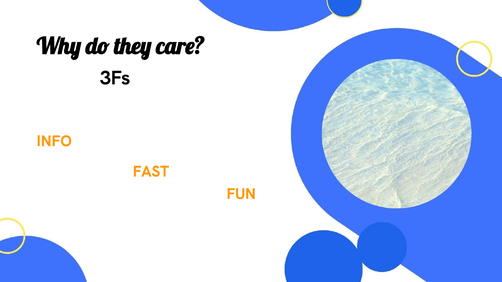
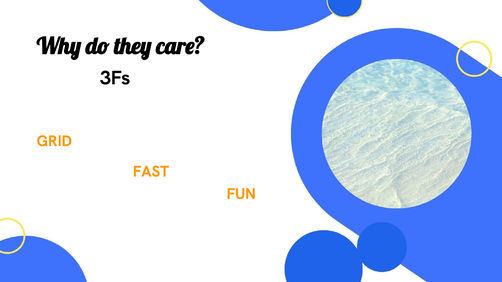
INFO: INFO -> GRID
